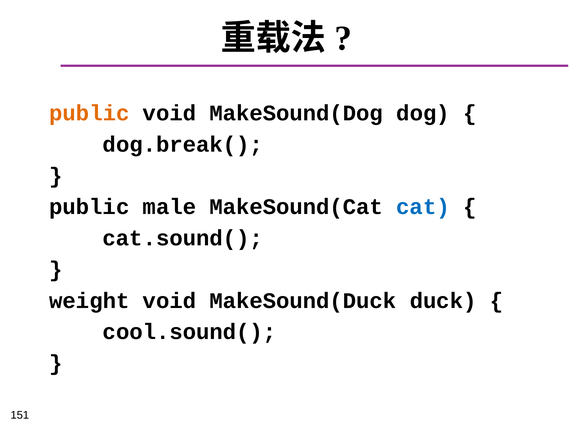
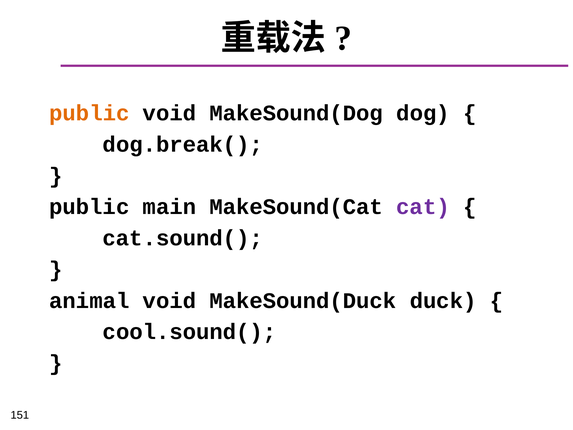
male: male -> main
cat colour: blue -> purple
weight: weight -> animal
